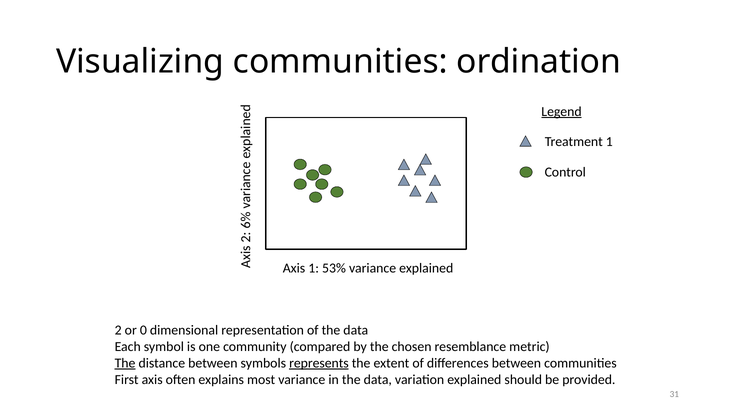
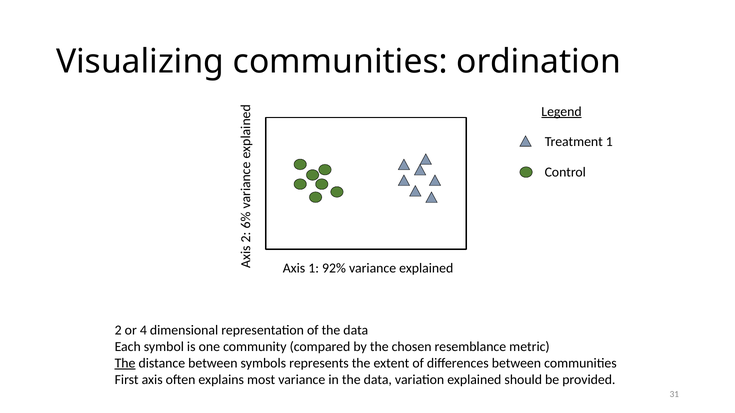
53%: 53% -> 92%
0: 0 -> 4
represents underline: present -> none
